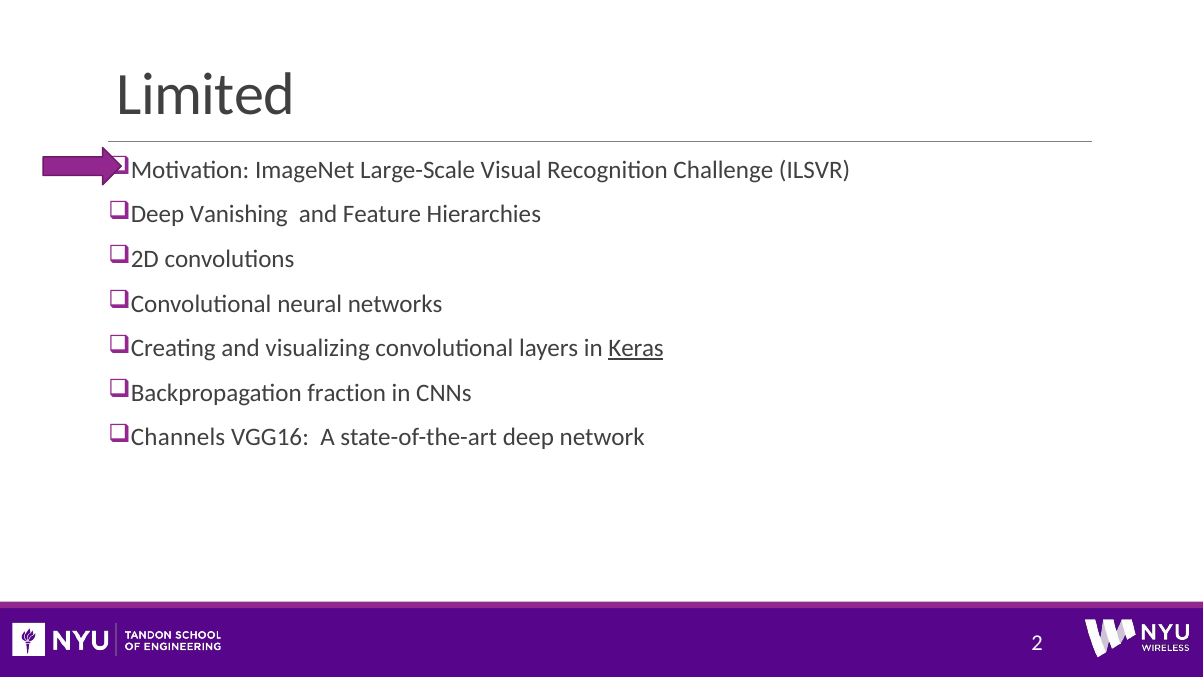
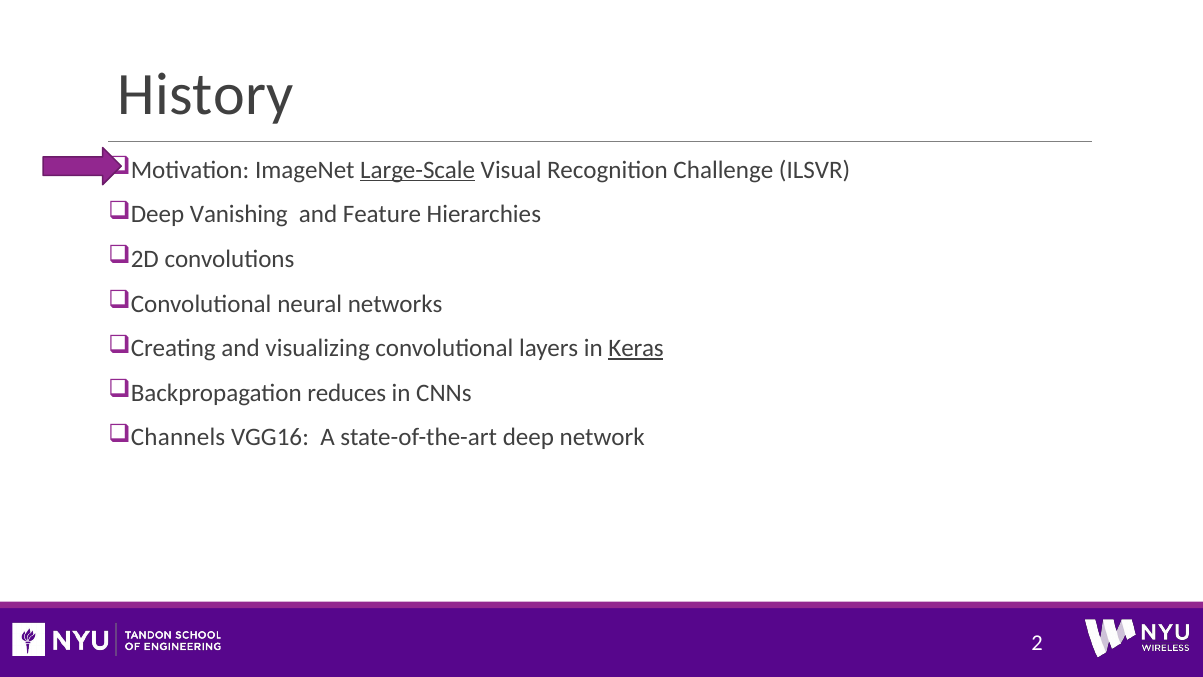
Limited: Limited -> History
Large-Scale underline: none -> present
fraction: fraction -> reduces
